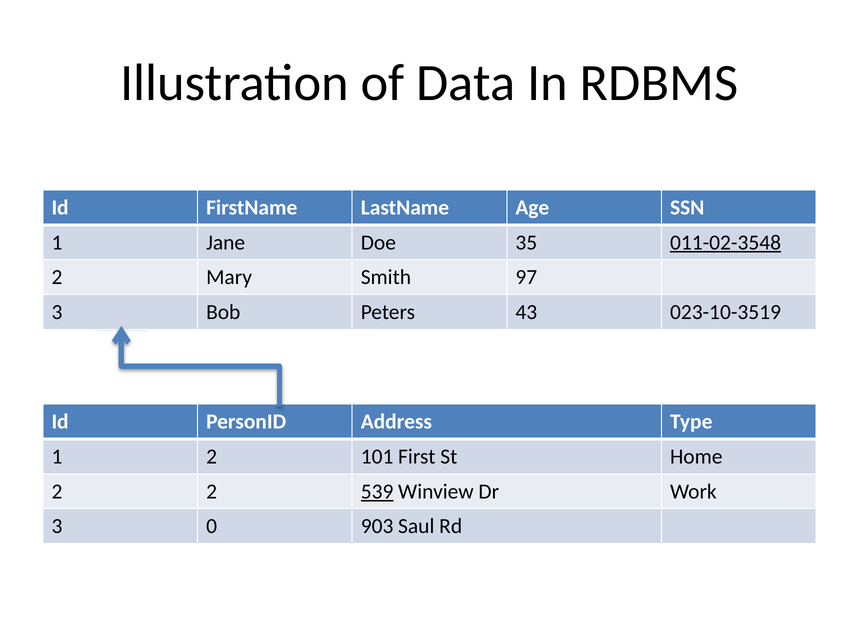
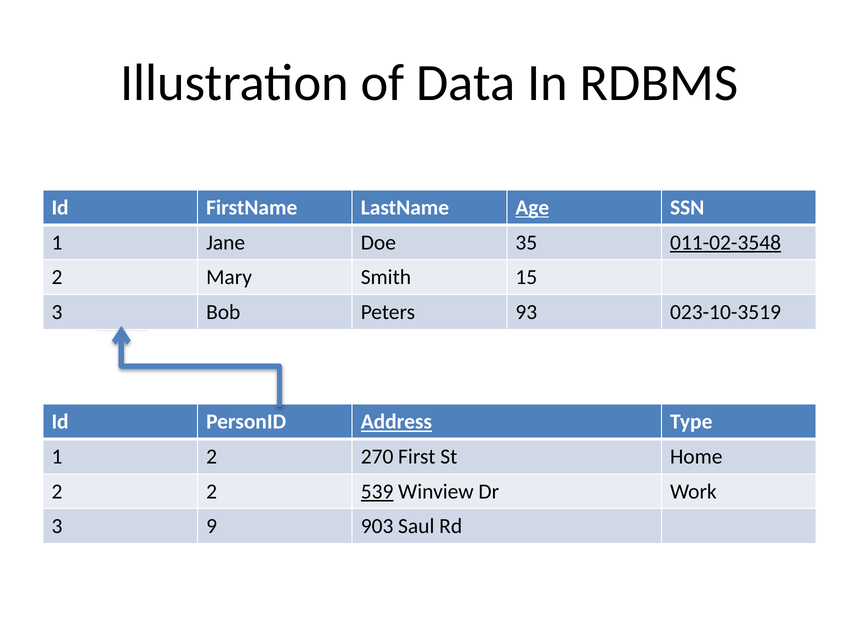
Age underline: none -> present
97: 97 -> 15
43: 43 -> 93
Address underline: none -> present
101: 101 -> 270
0: 0 -> 9
